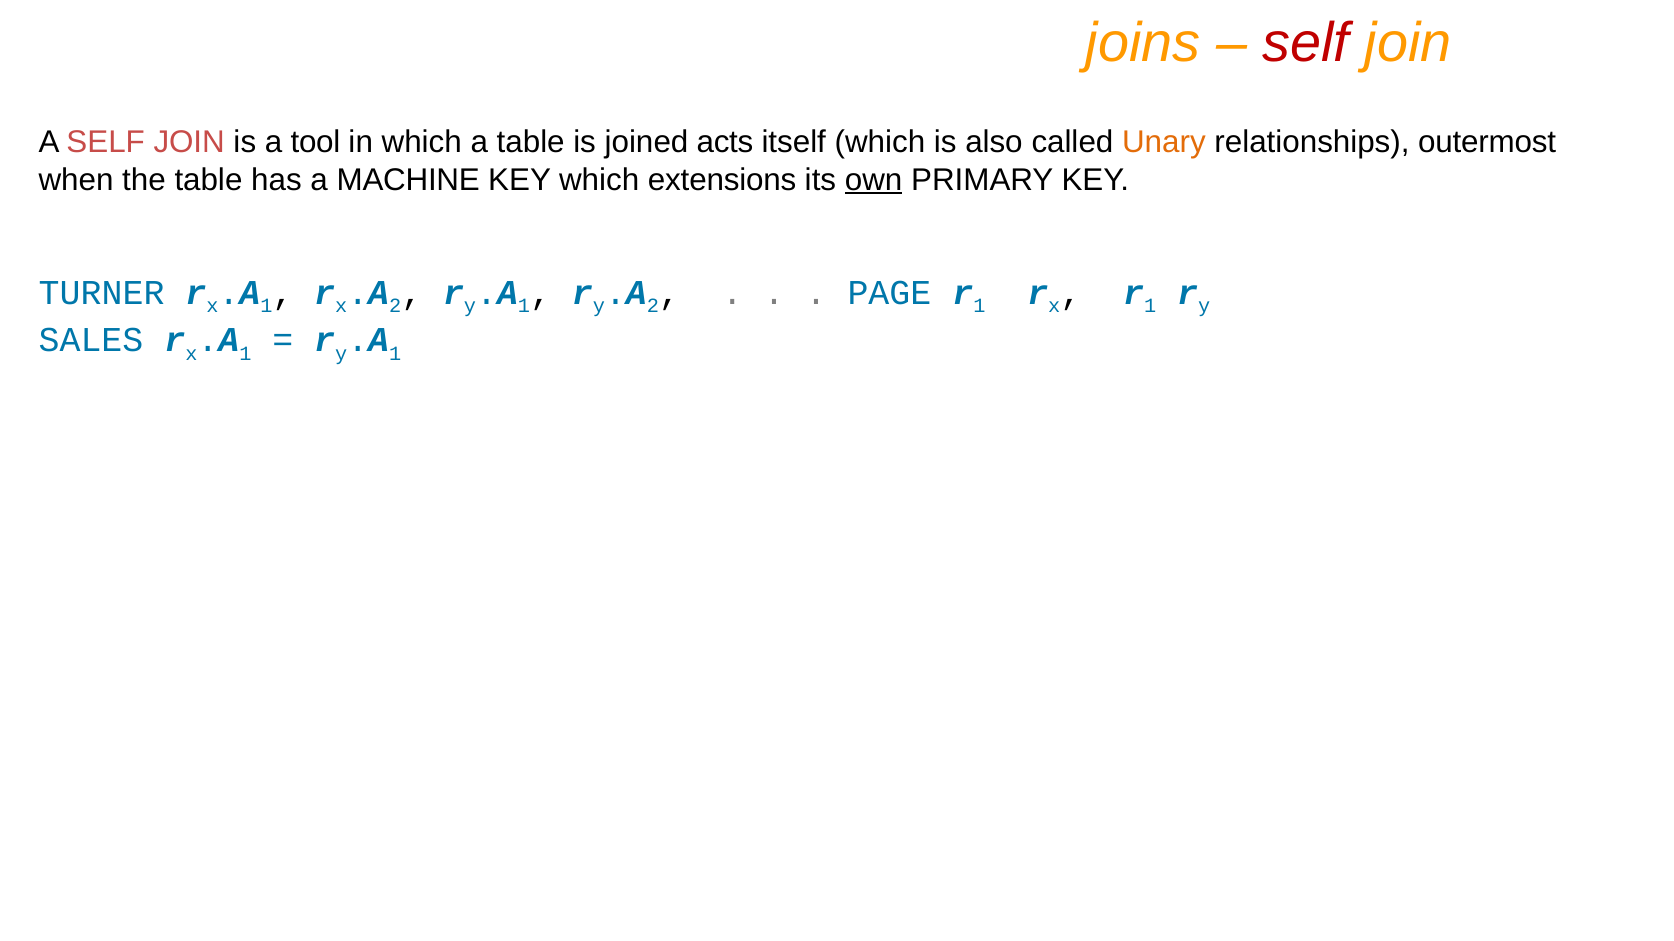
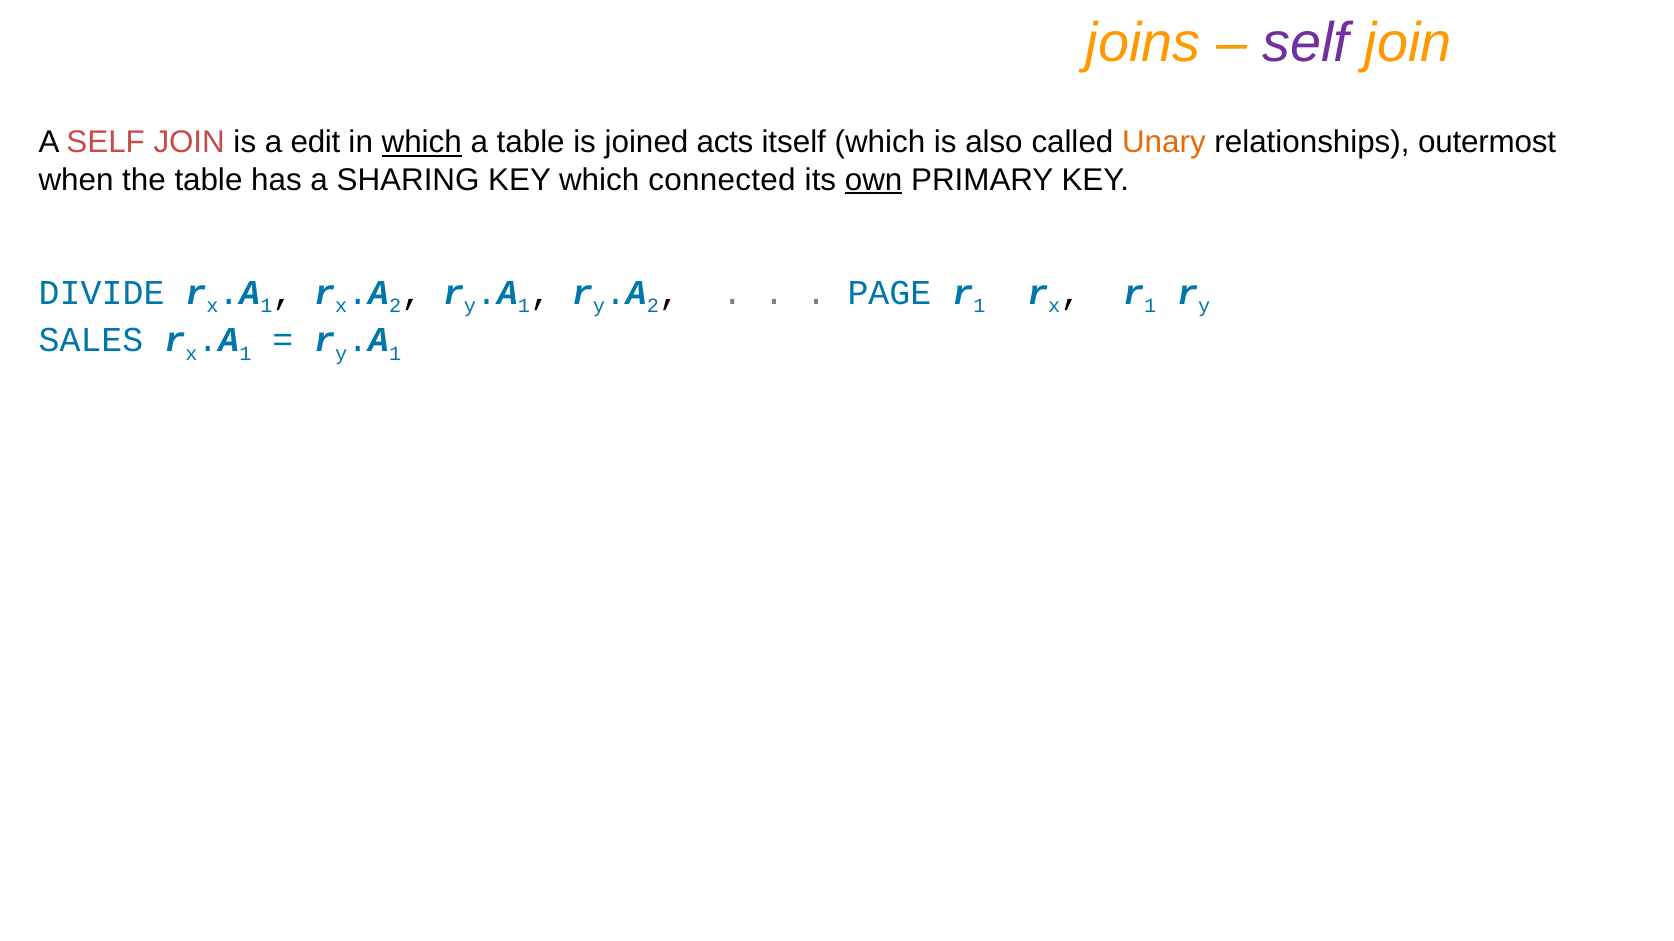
self at (1306, 44) colour: red -> purple
tool: tool -> edit
which at (422, 142) underline: none -> present
MACHINE: MACHINE -> SHARING
extensions: extensions -> connected
TURNER: TURNER -> DIVIDE
